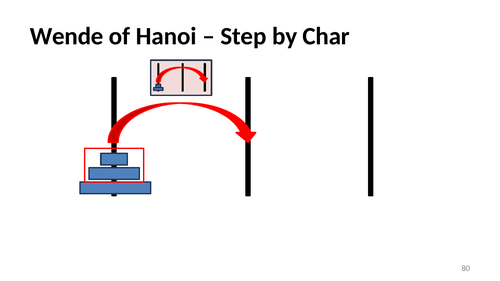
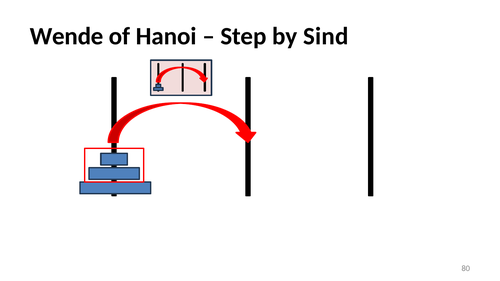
Char: Char -> Sind
